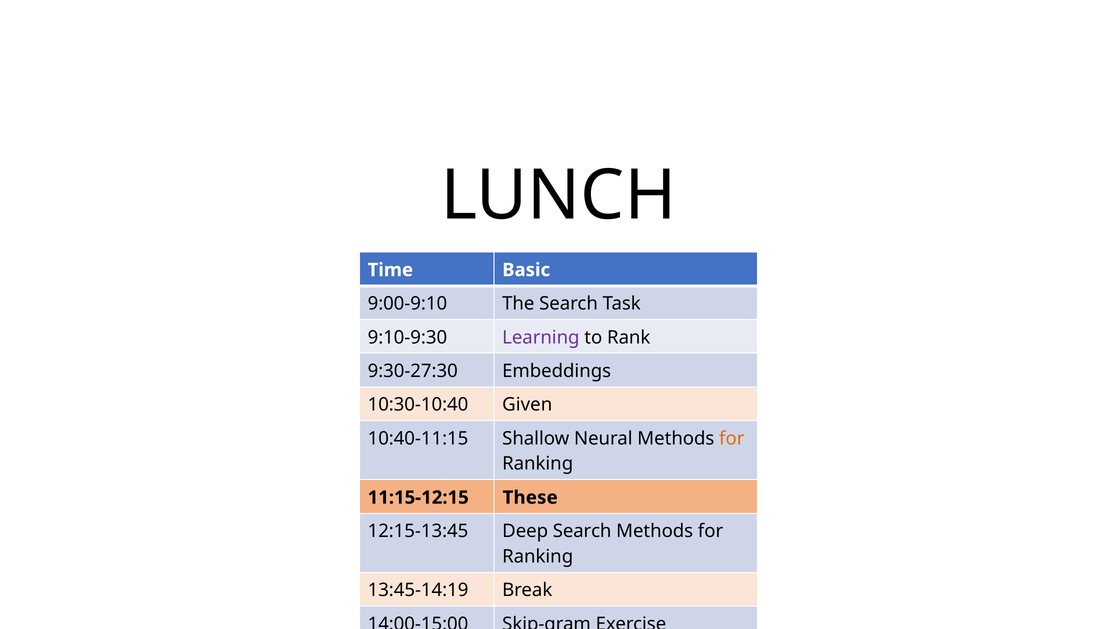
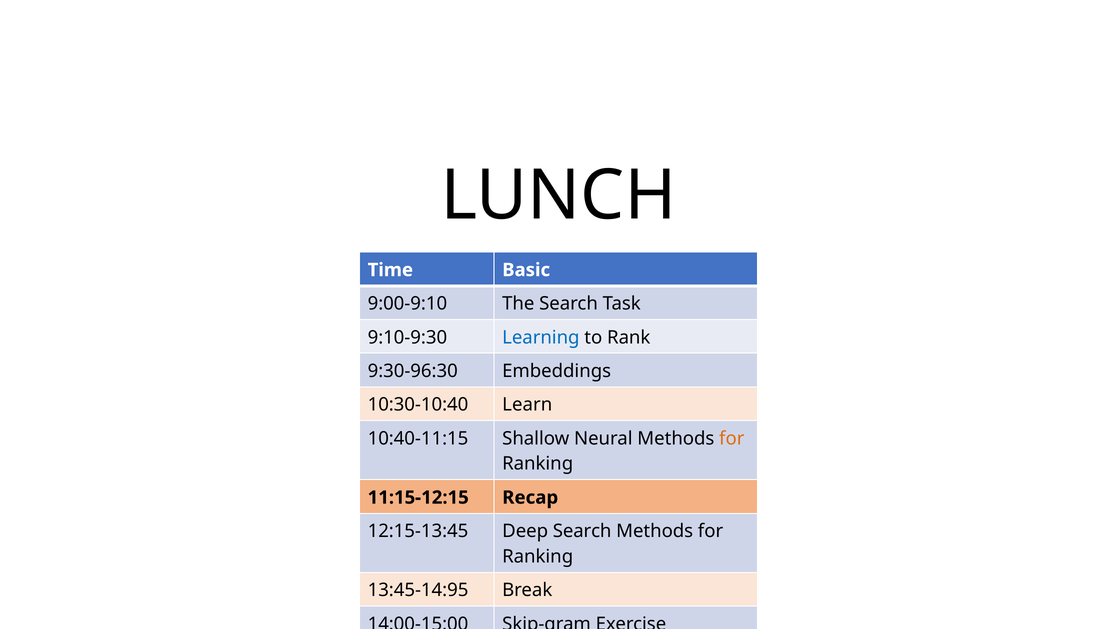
Learning colour: purple -> blue
9:30-27:30: 9:30-27:30 -> 9:30-96:30
Given: Given -> Learn
These: These -> Recap
13:45-14:19: 13:45-14:19 -> 13:45-14:95
